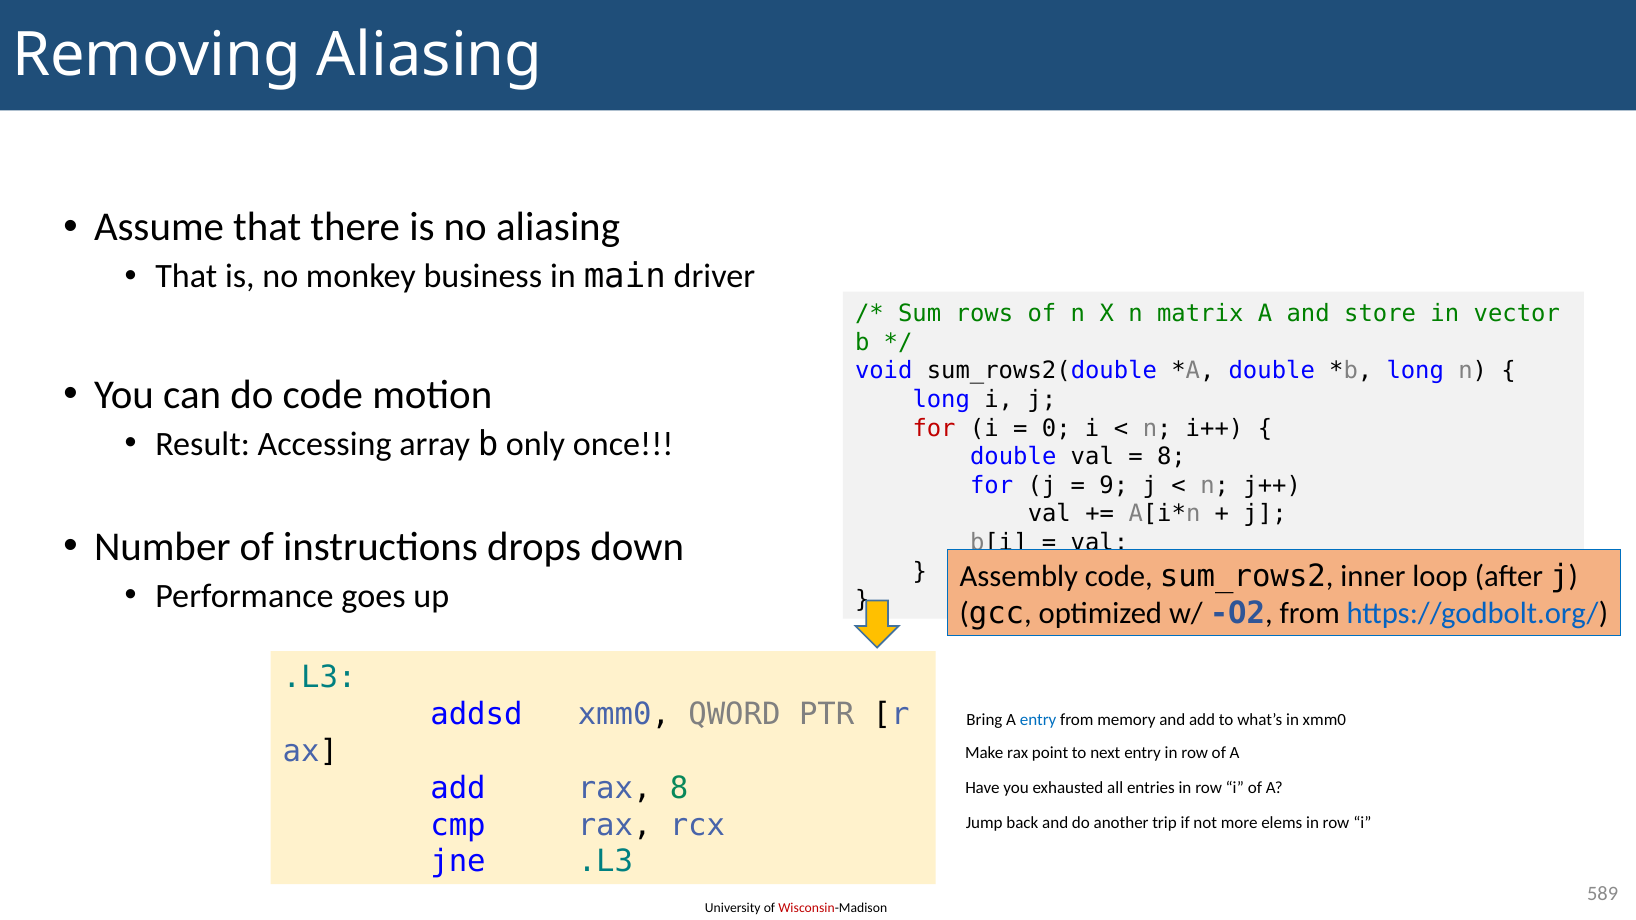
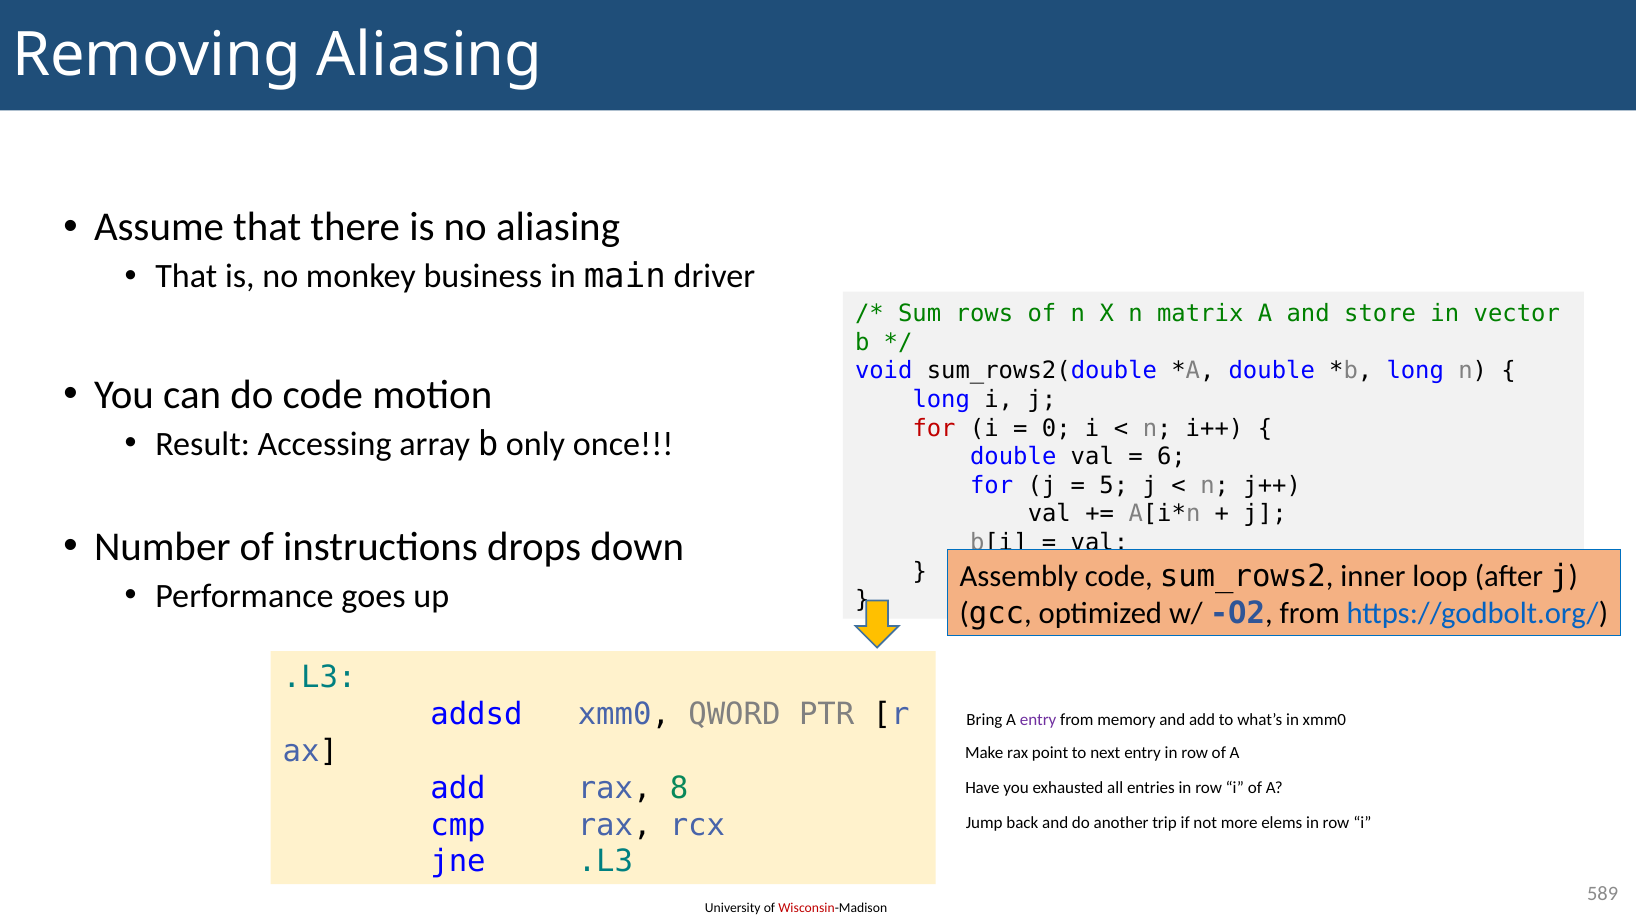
8 at (1171, 457): 8 -> 6
9: 9 -> 5
entry at (1038, 721) colour: blue -> purple
